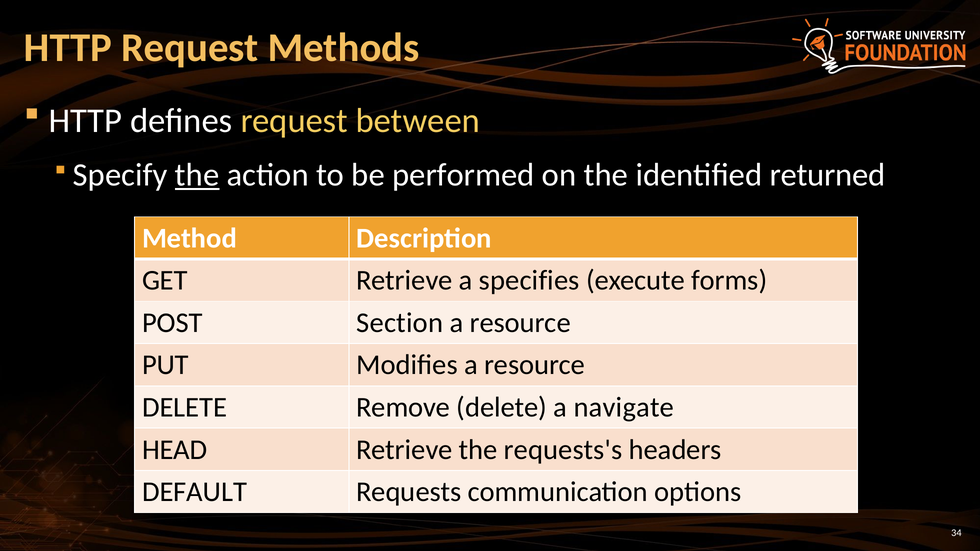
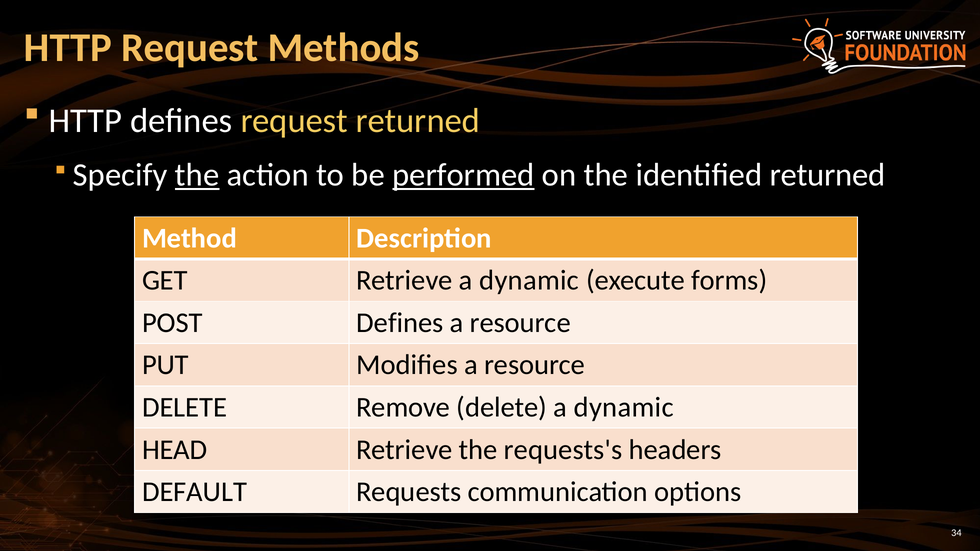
request between: between -> returned
performed underline: none -> present
Retrieve a specifies: specifies -> dynamic
POST Section: Section -> Defines
delete a navigate: navigate -> dynamic
